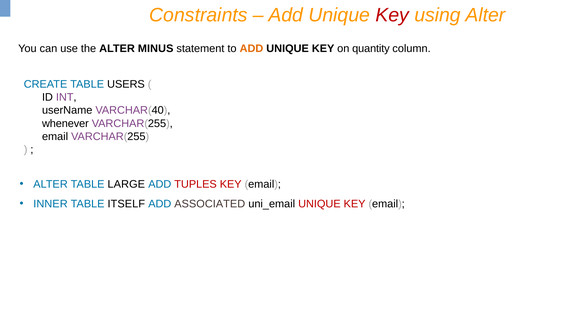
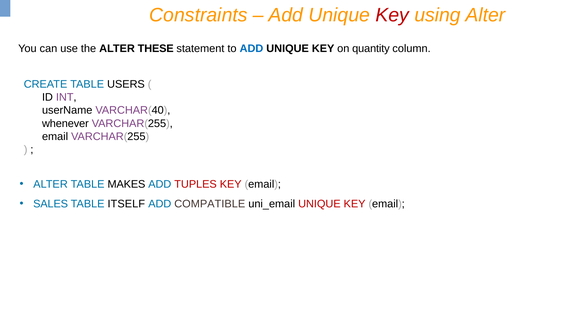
MINUS: MINUS -> THESE
ADD at (251, 49) colour: orange -> blue
LARGE: LARGE -> MAKES
INNER: INNER -> SALES
ASSOCIATED: ASSOCIATED -> COMPATIBLE
